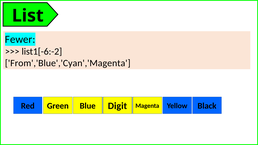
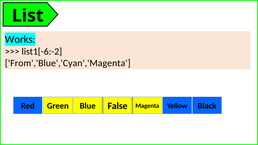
Fewer: Fewer -> Works
Digit: Digit -> False
